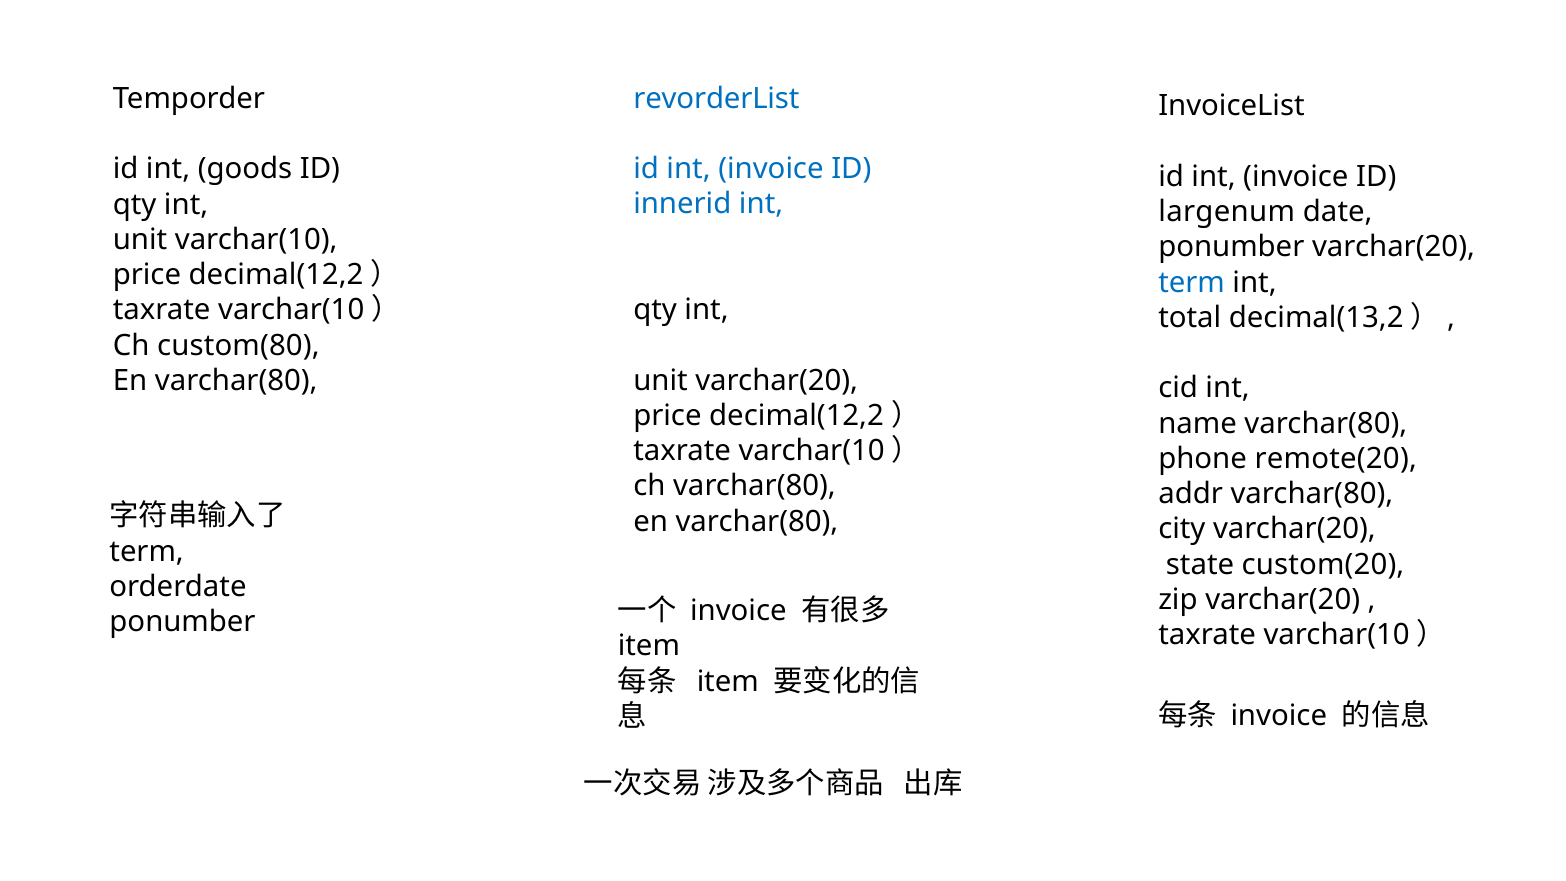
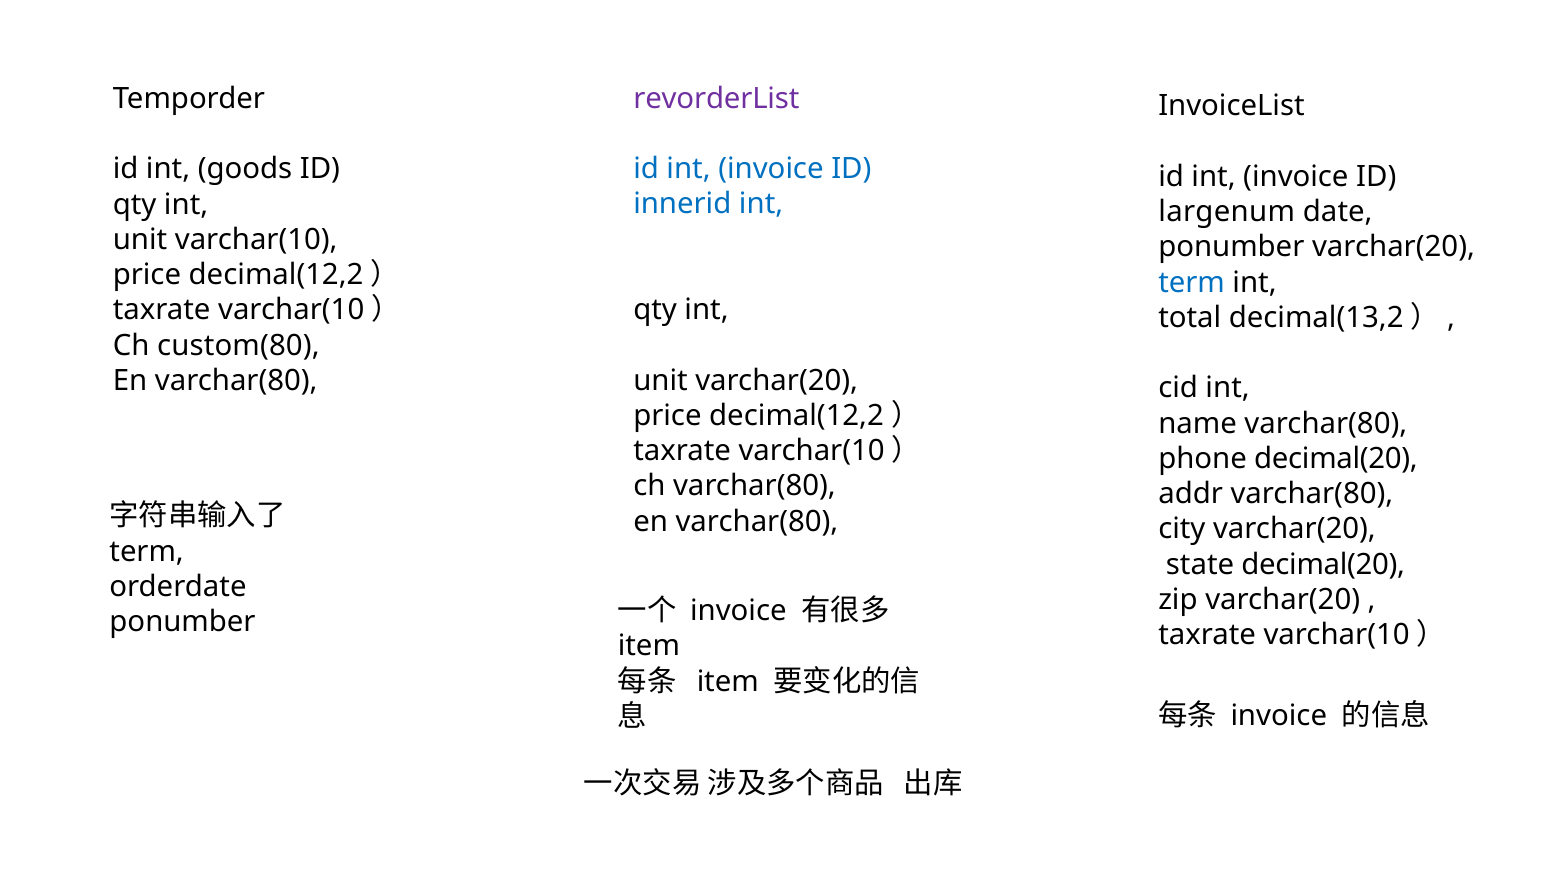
revorderList colour: blue -> purple
phone remote(20: remote(20 -> decimal(20
state custom(20: custom(20 -> decimal(20
